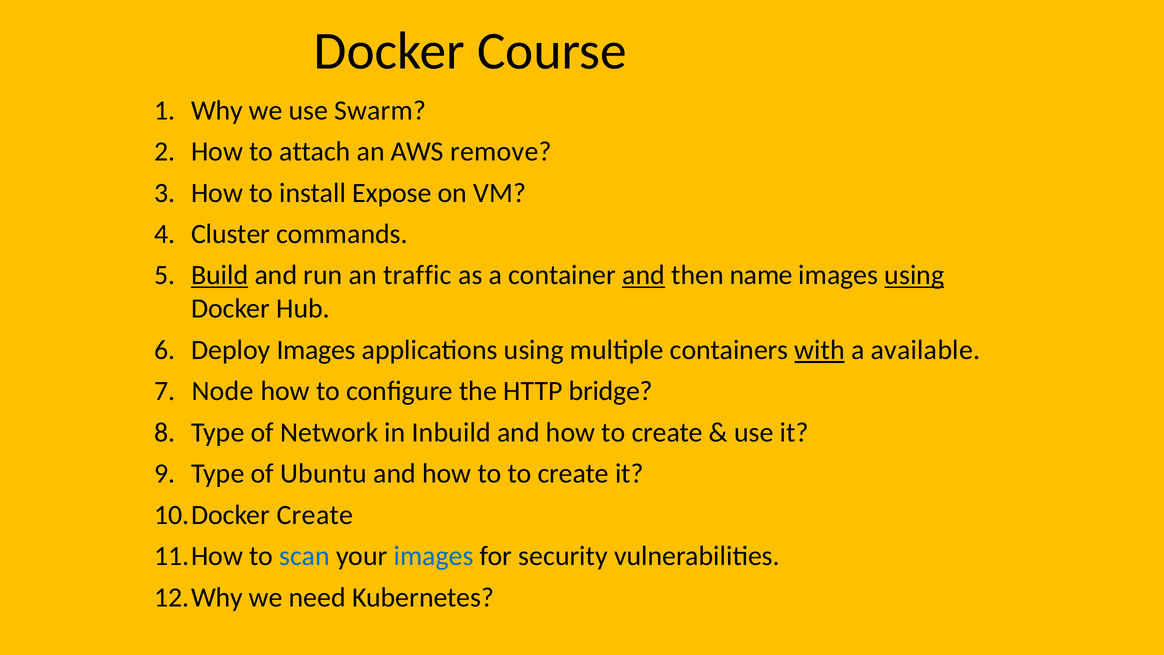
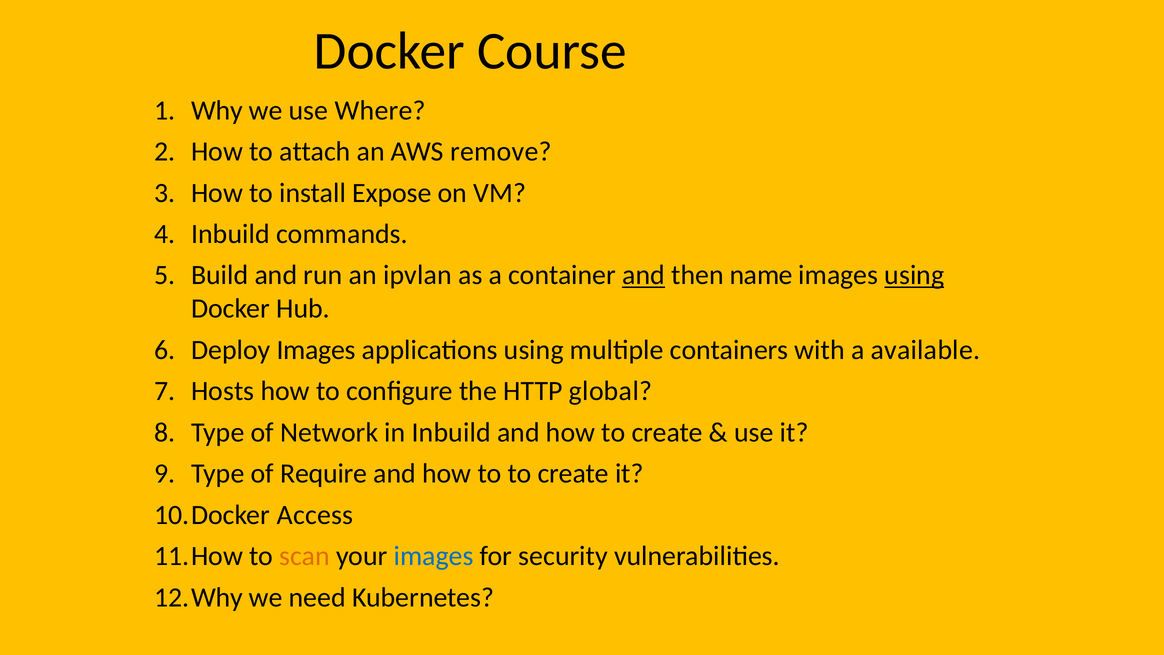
Swarm: Swarm -> Where
Cluster at (231, 234): Cluster -> Inbuild
Build underline: present -> none
traffic: traffic -> ipvlan
with underline: present -> none
Node: Node -> Hosts
bridge: bridge -> global
Ubuntu: Ubuntu -> Require
Create at (315, 515): Create -> Access
scan colour: blue -> orange
